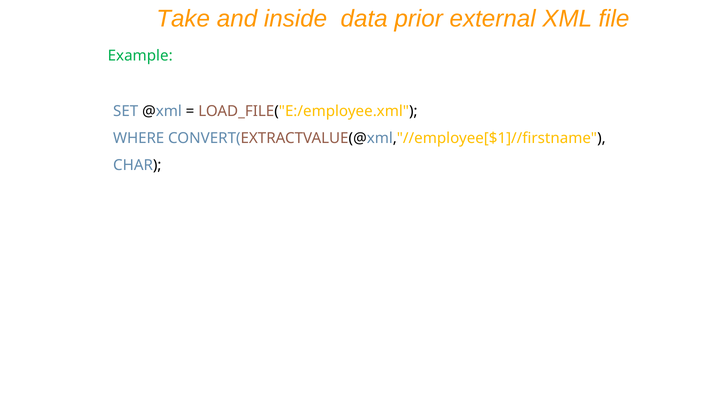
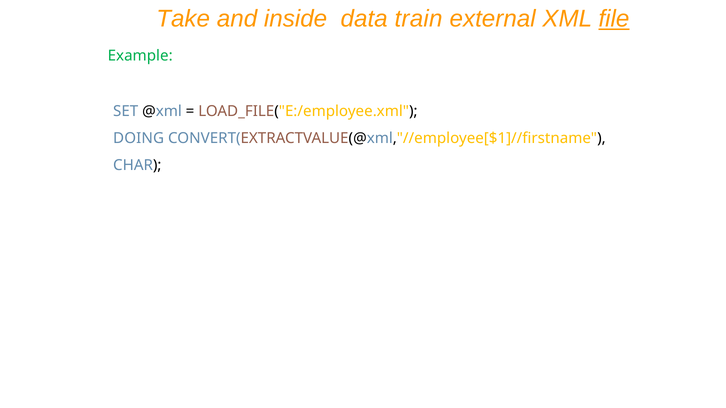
prior: prior -> train
file underline: none -> present
WHERE: WHERE -> DOING
